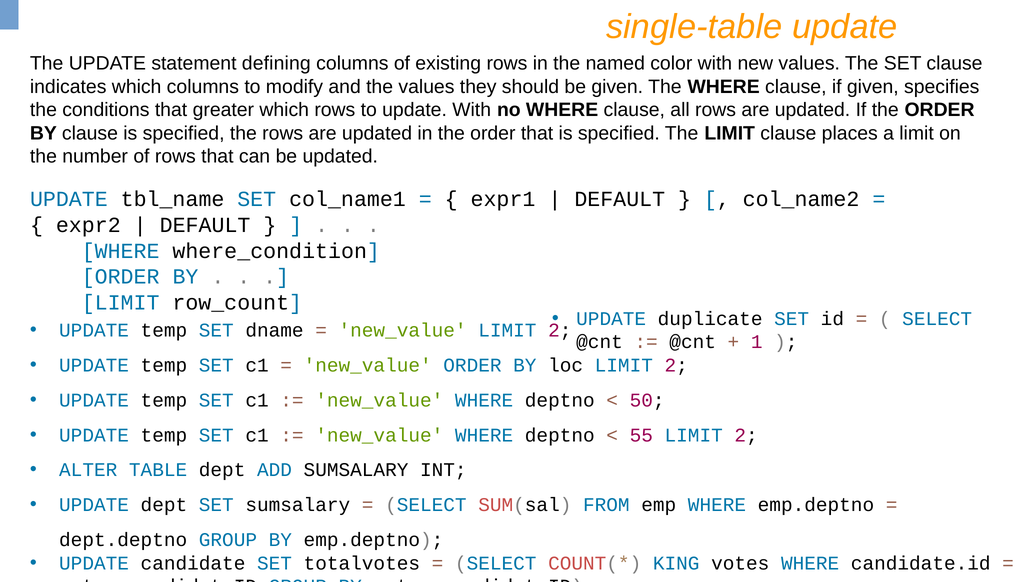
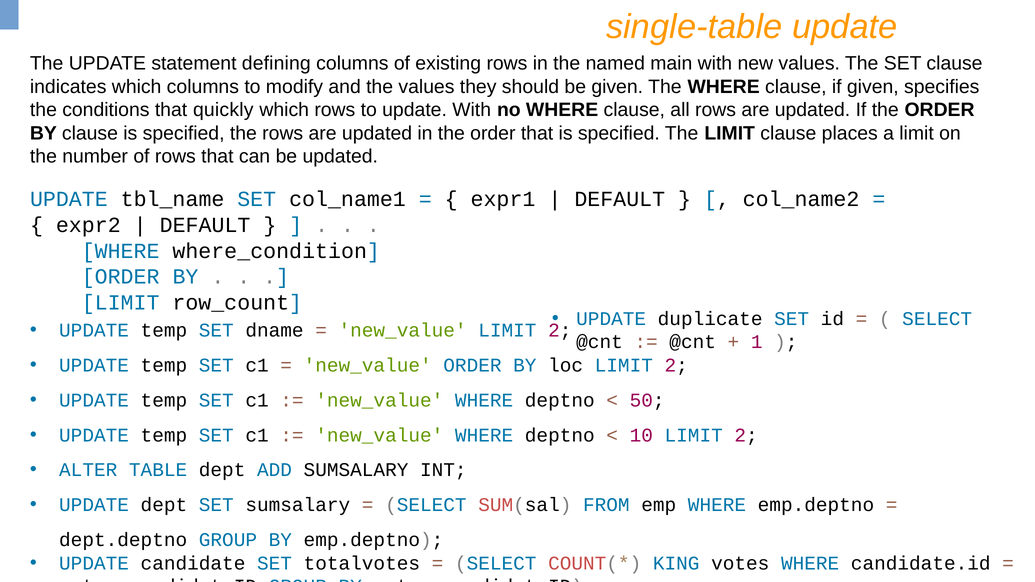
color: color -> main
greater: greater -> quickly
55: 55 -> 10
